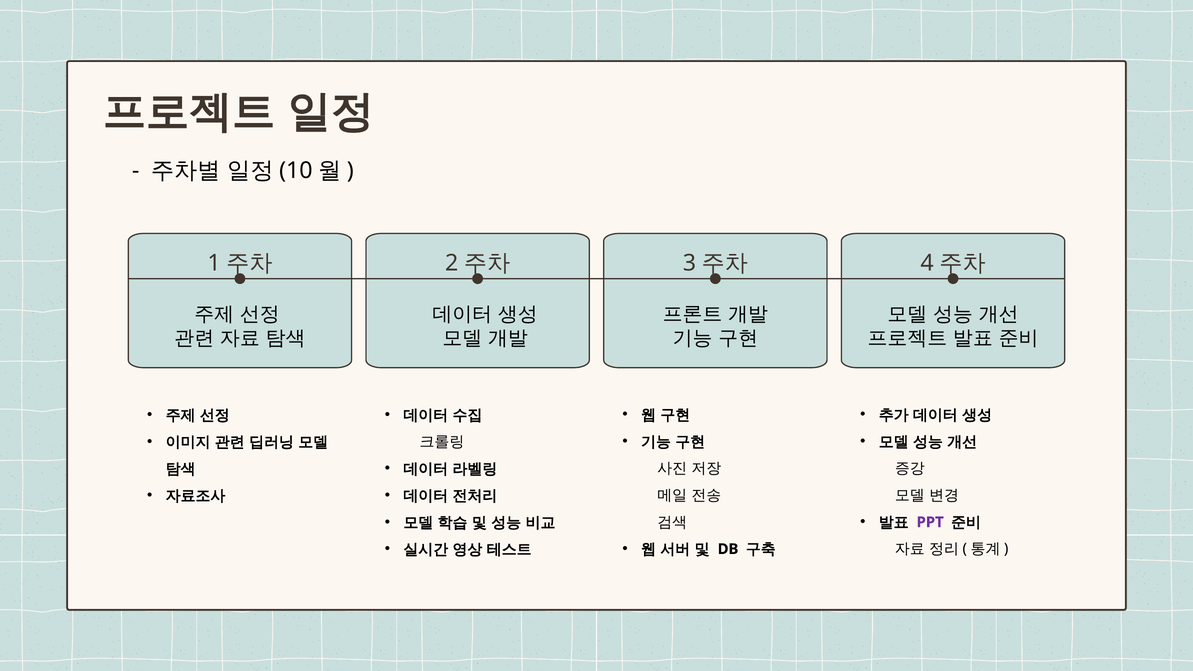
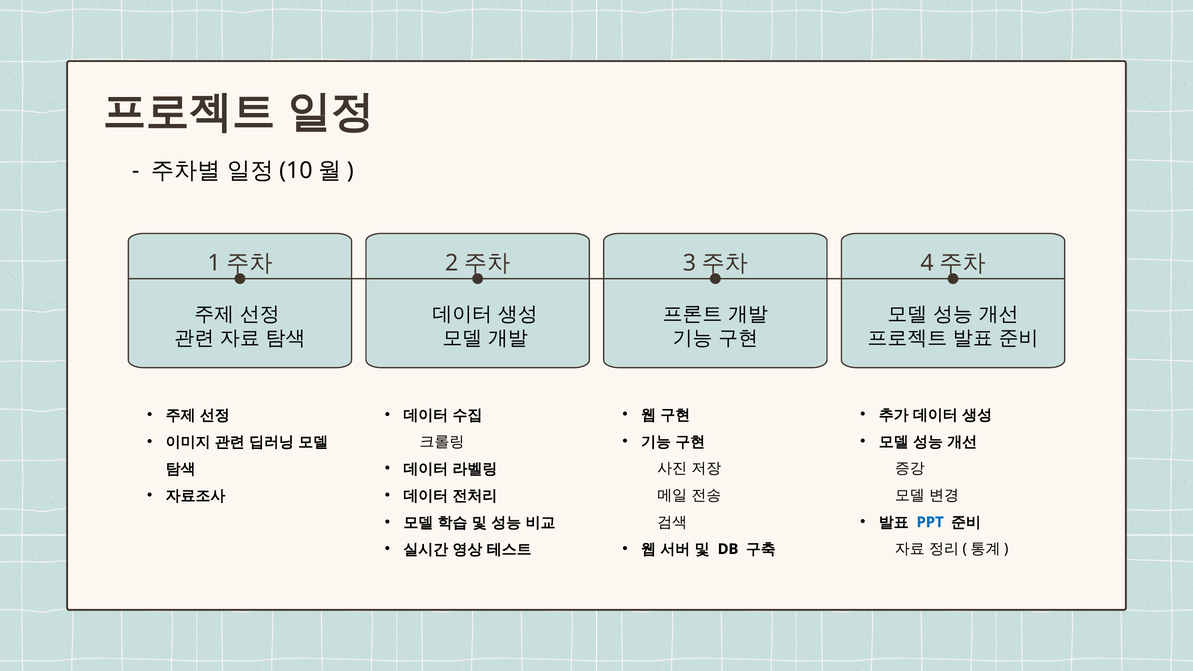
PPT colour: purple -> blue
